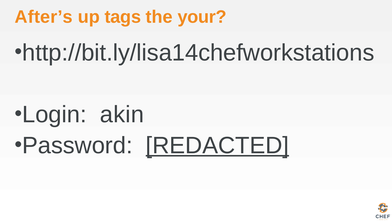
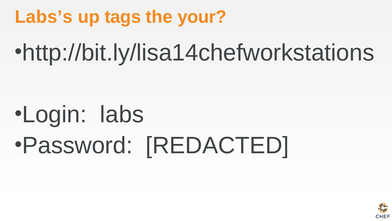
After’s: After’s -> Labs’s
akin: akin -> labs
REDACTED underline: present -> none
